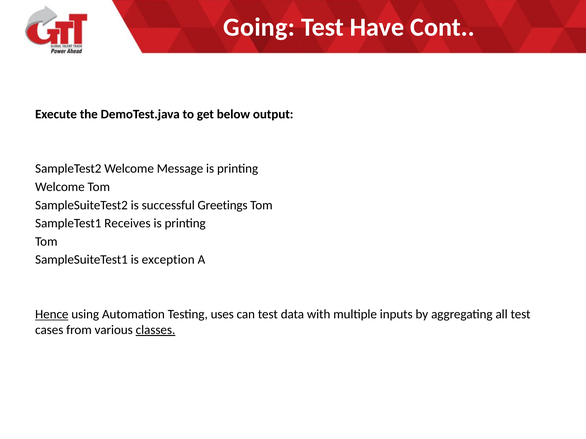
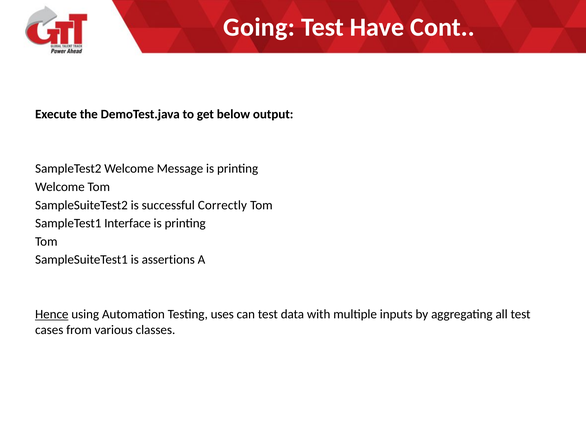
Greetings: Greetings -> Correctly
Receives: Receives -> Interface
exception: exception -> assertions
classes underline: present -> none
